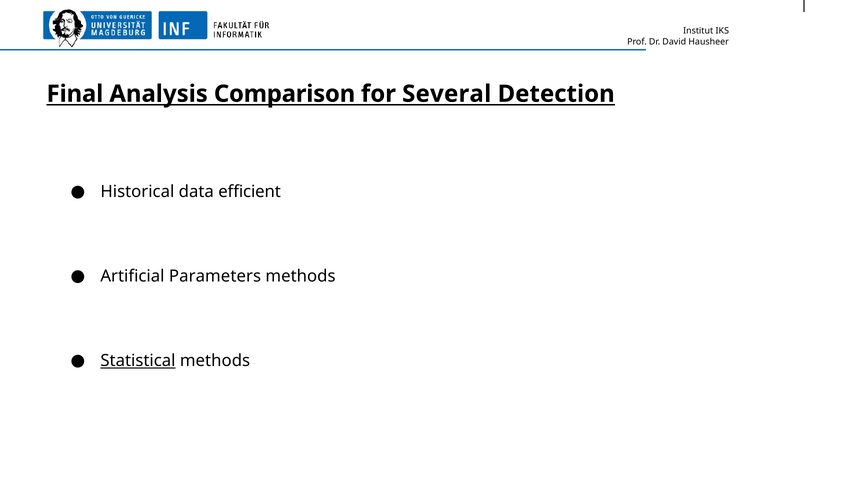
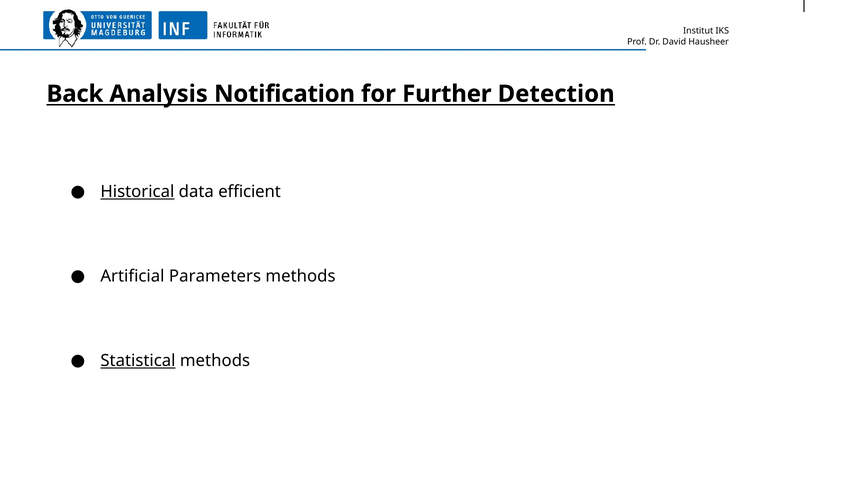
Final: Final -> Back
Comparison: Comparison -> Notification
Several: Several -> Further
Historical underline: none -> present
